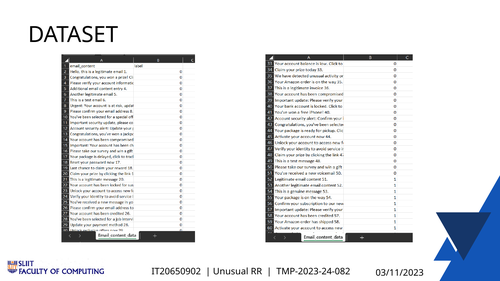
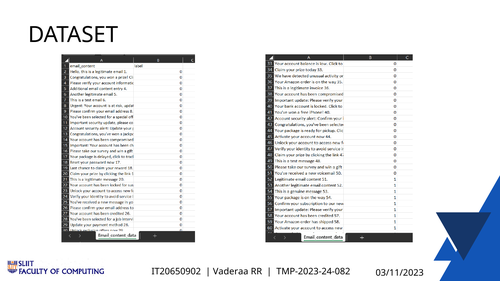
Unusual: Unusual -> Vaderaa
